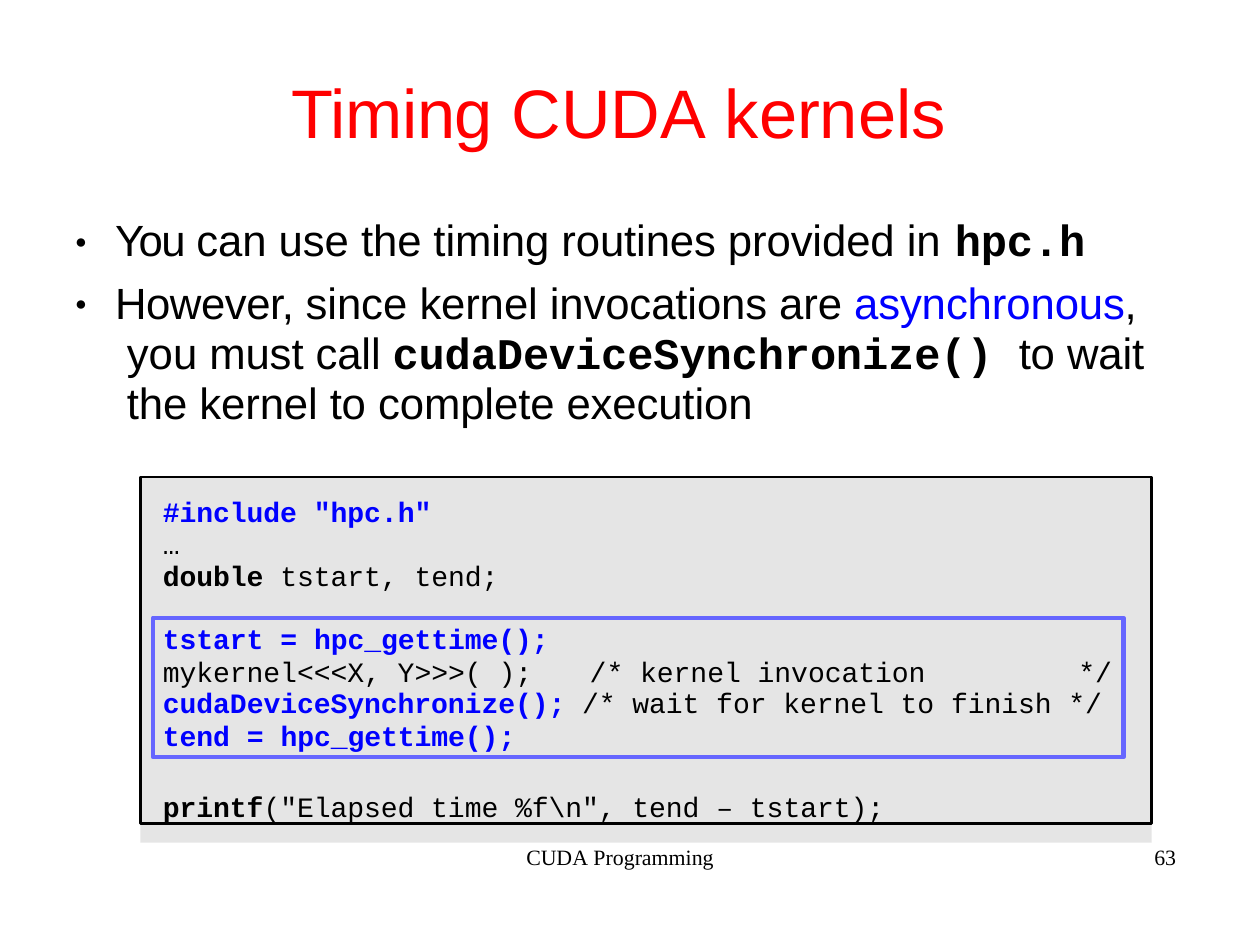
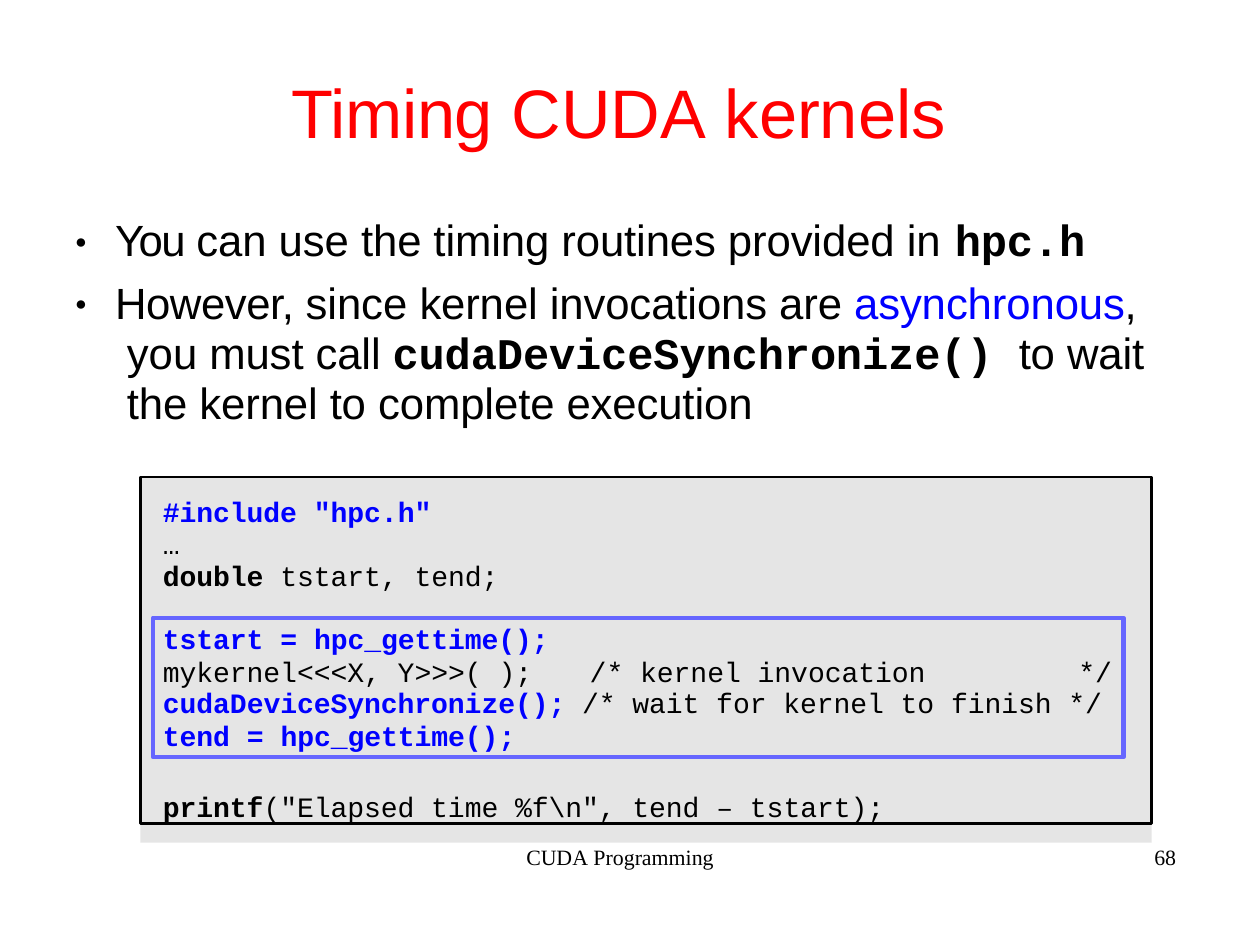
63: 63 -> 68
